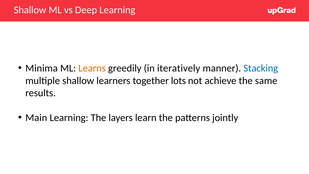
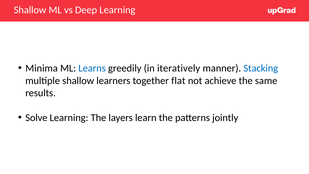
Learns colour: orange -> blue
lots: lots -> flat
Main: Main -> Solve
